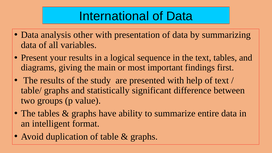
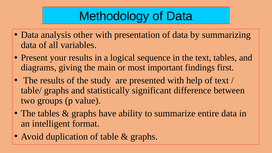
International: International -> Methodology
